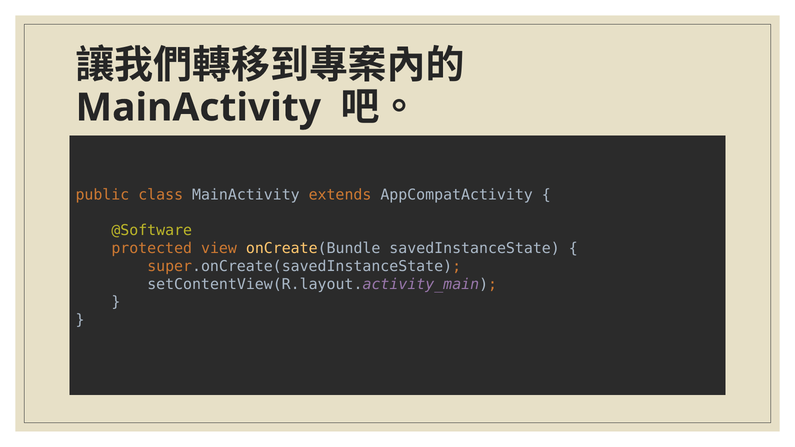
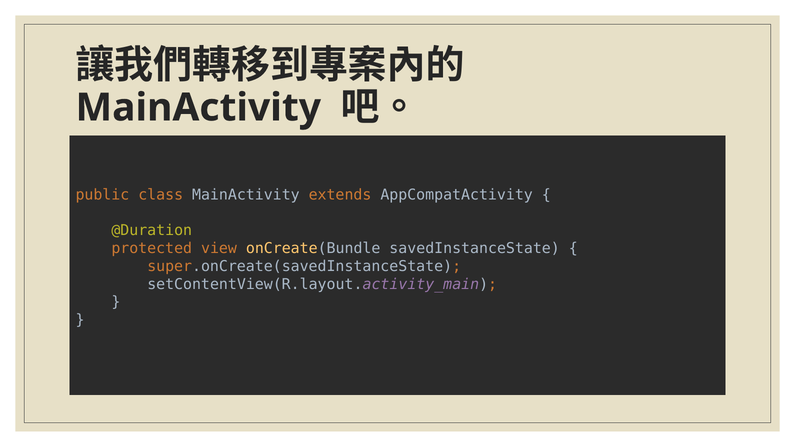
@Software: @Software -> @Duration
